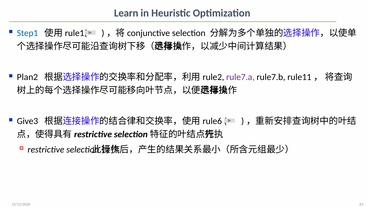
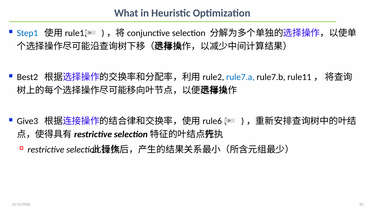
Learn: Learn -> What
Plan2: Plan2 -> Best2
rule7.a colour: purple -> blue
